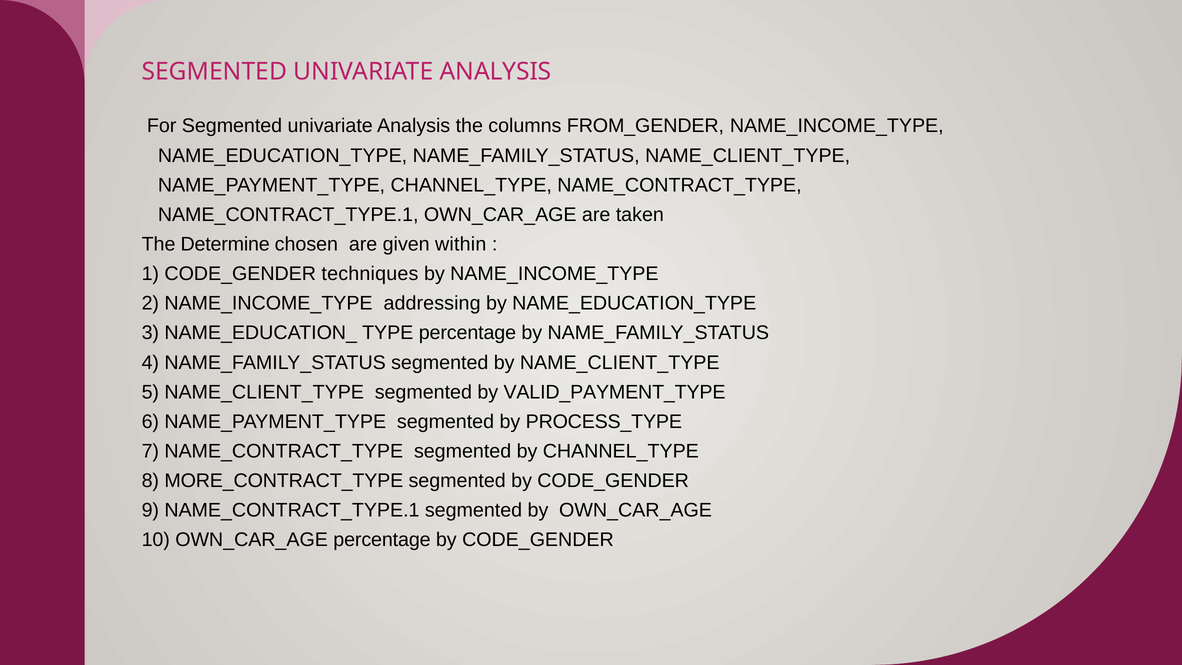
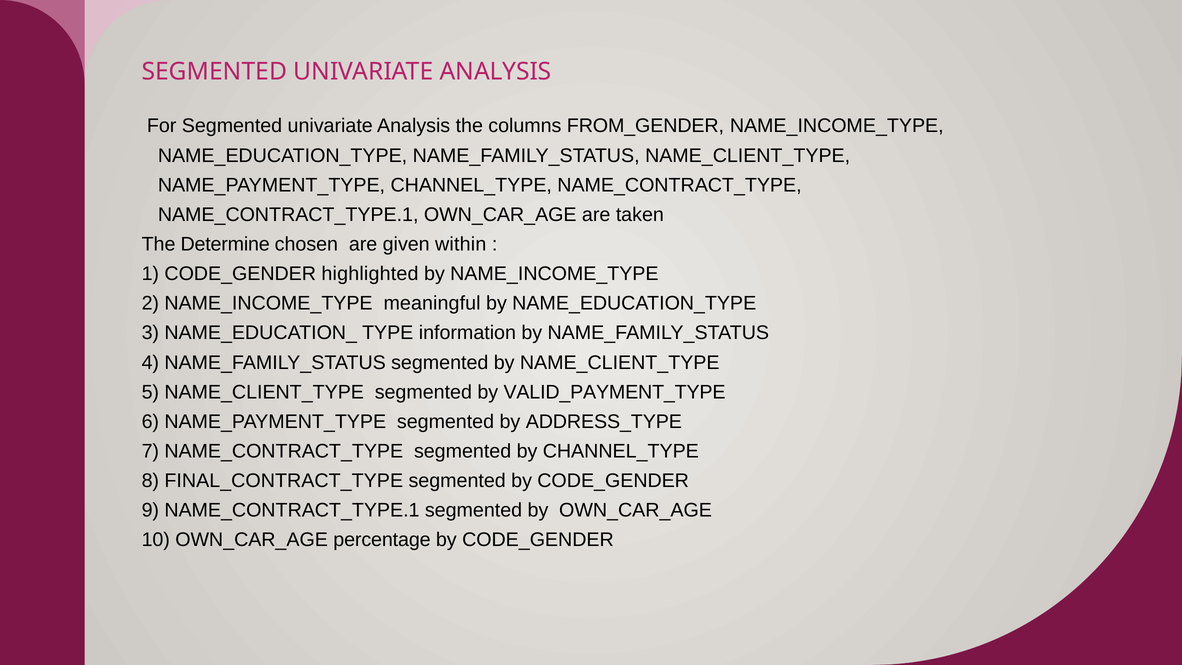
techniques: techniques -> highlighted
addressing: addressing -> meaningful
TYPE percentage: percentage -> information
PROCESS_TYPE: PROCESS_TYPE -> ADDRESS_TYPE
MORE_CONTRACT_TYPE: MORE_CONTRACT_TYPE -> FINAL_CONTRACT_TYPE
